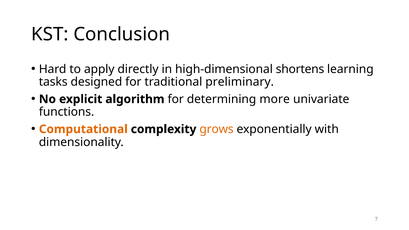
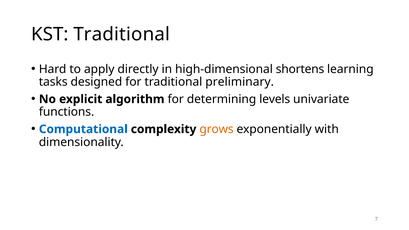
KST Conclusion: Conclusion -> Traditional
more: more -> levels
Computational colour: orange -> blue
